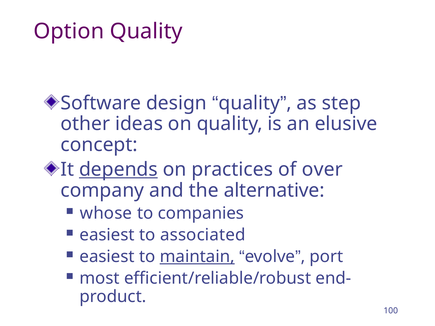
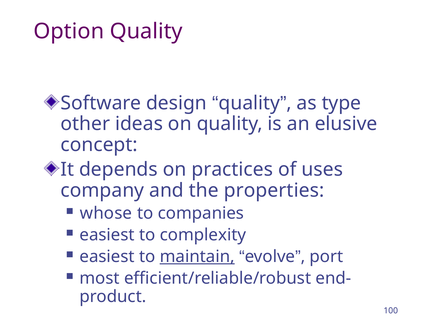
step: step -> type
depends underline: present -> none
over: over -> uses
alternative: alternative -> properties
associated: associated -> complexity
